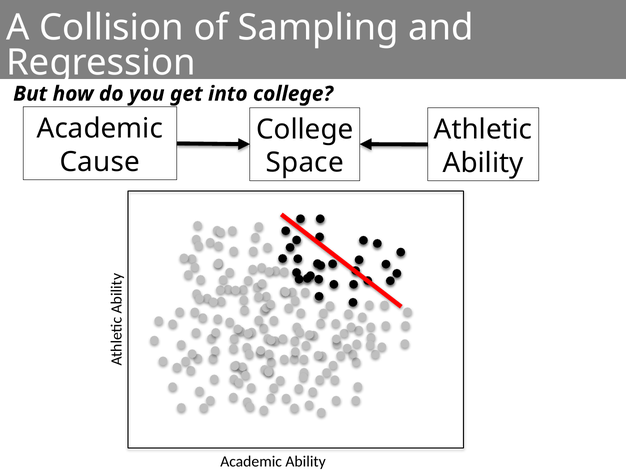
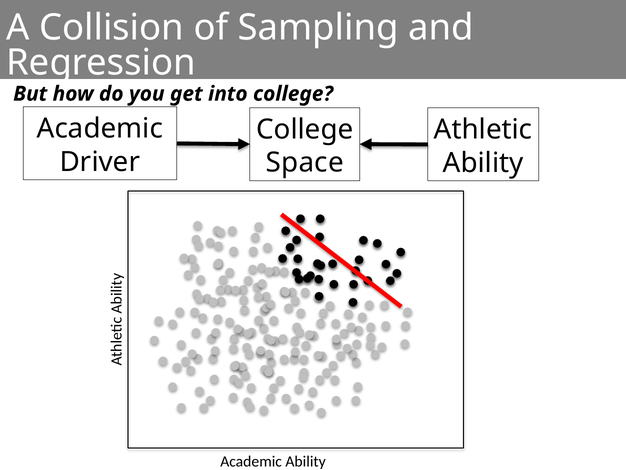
Cause: Cause -> Driver
